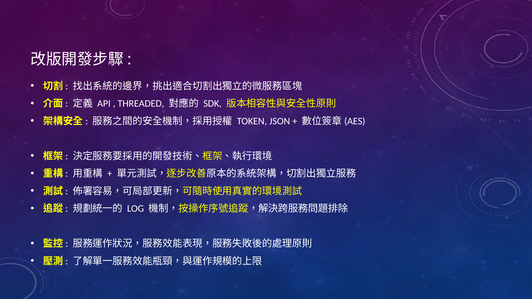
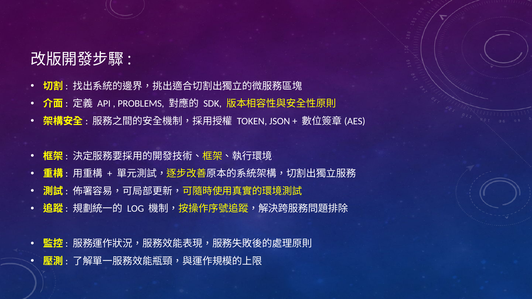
THREADED: THREADED -> PROBLEMS
